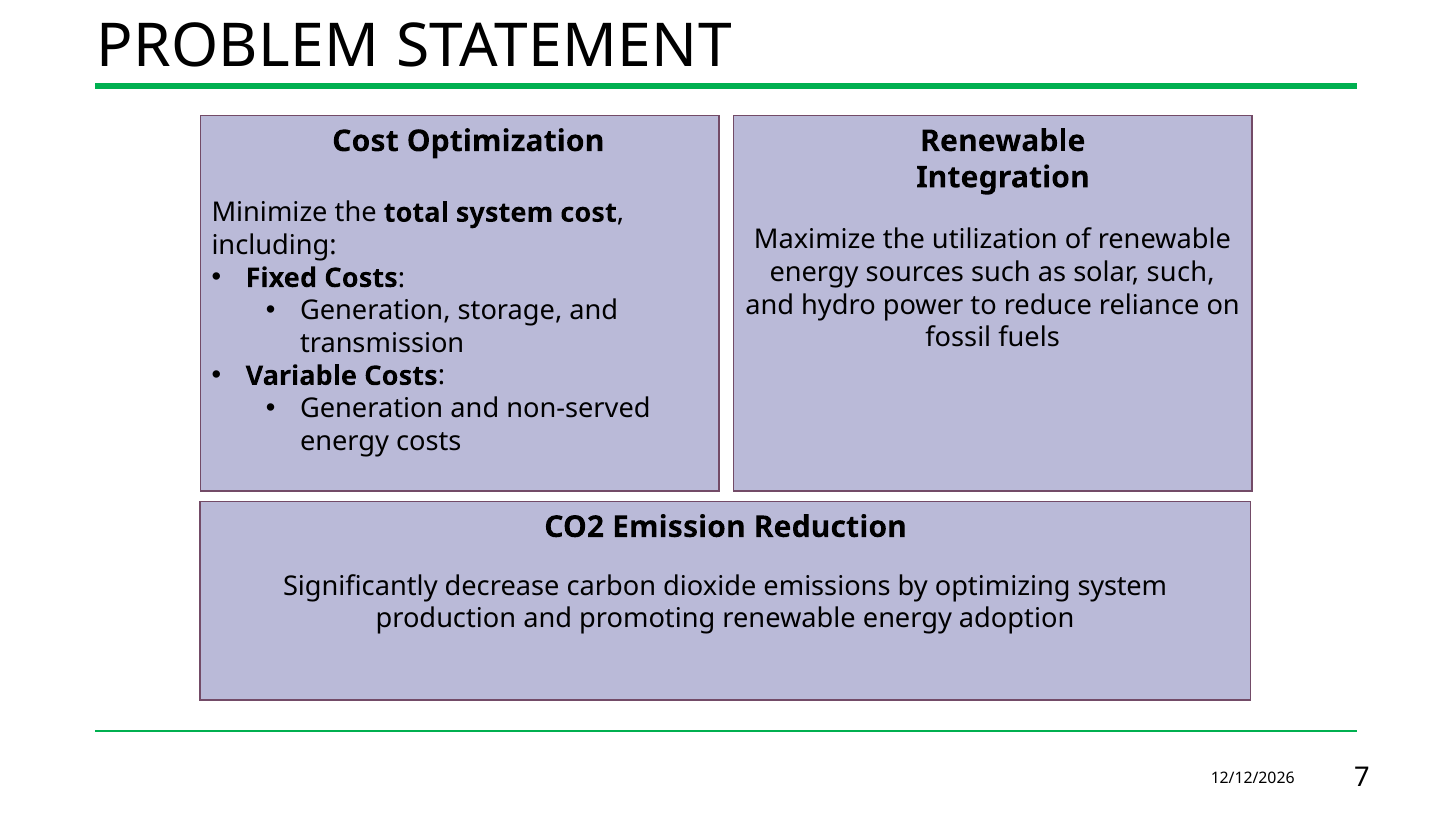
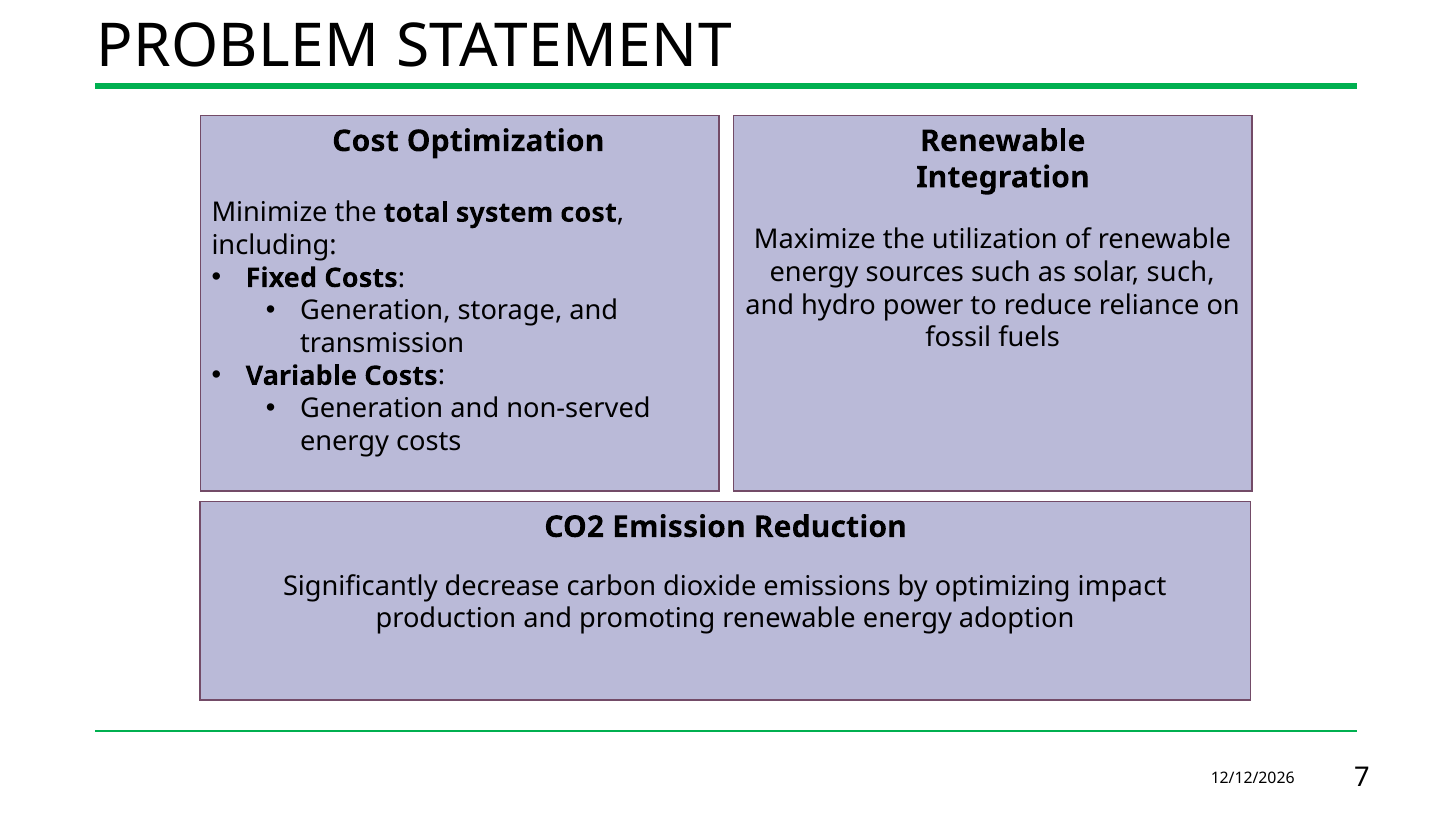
optimizing system: system -> impact
